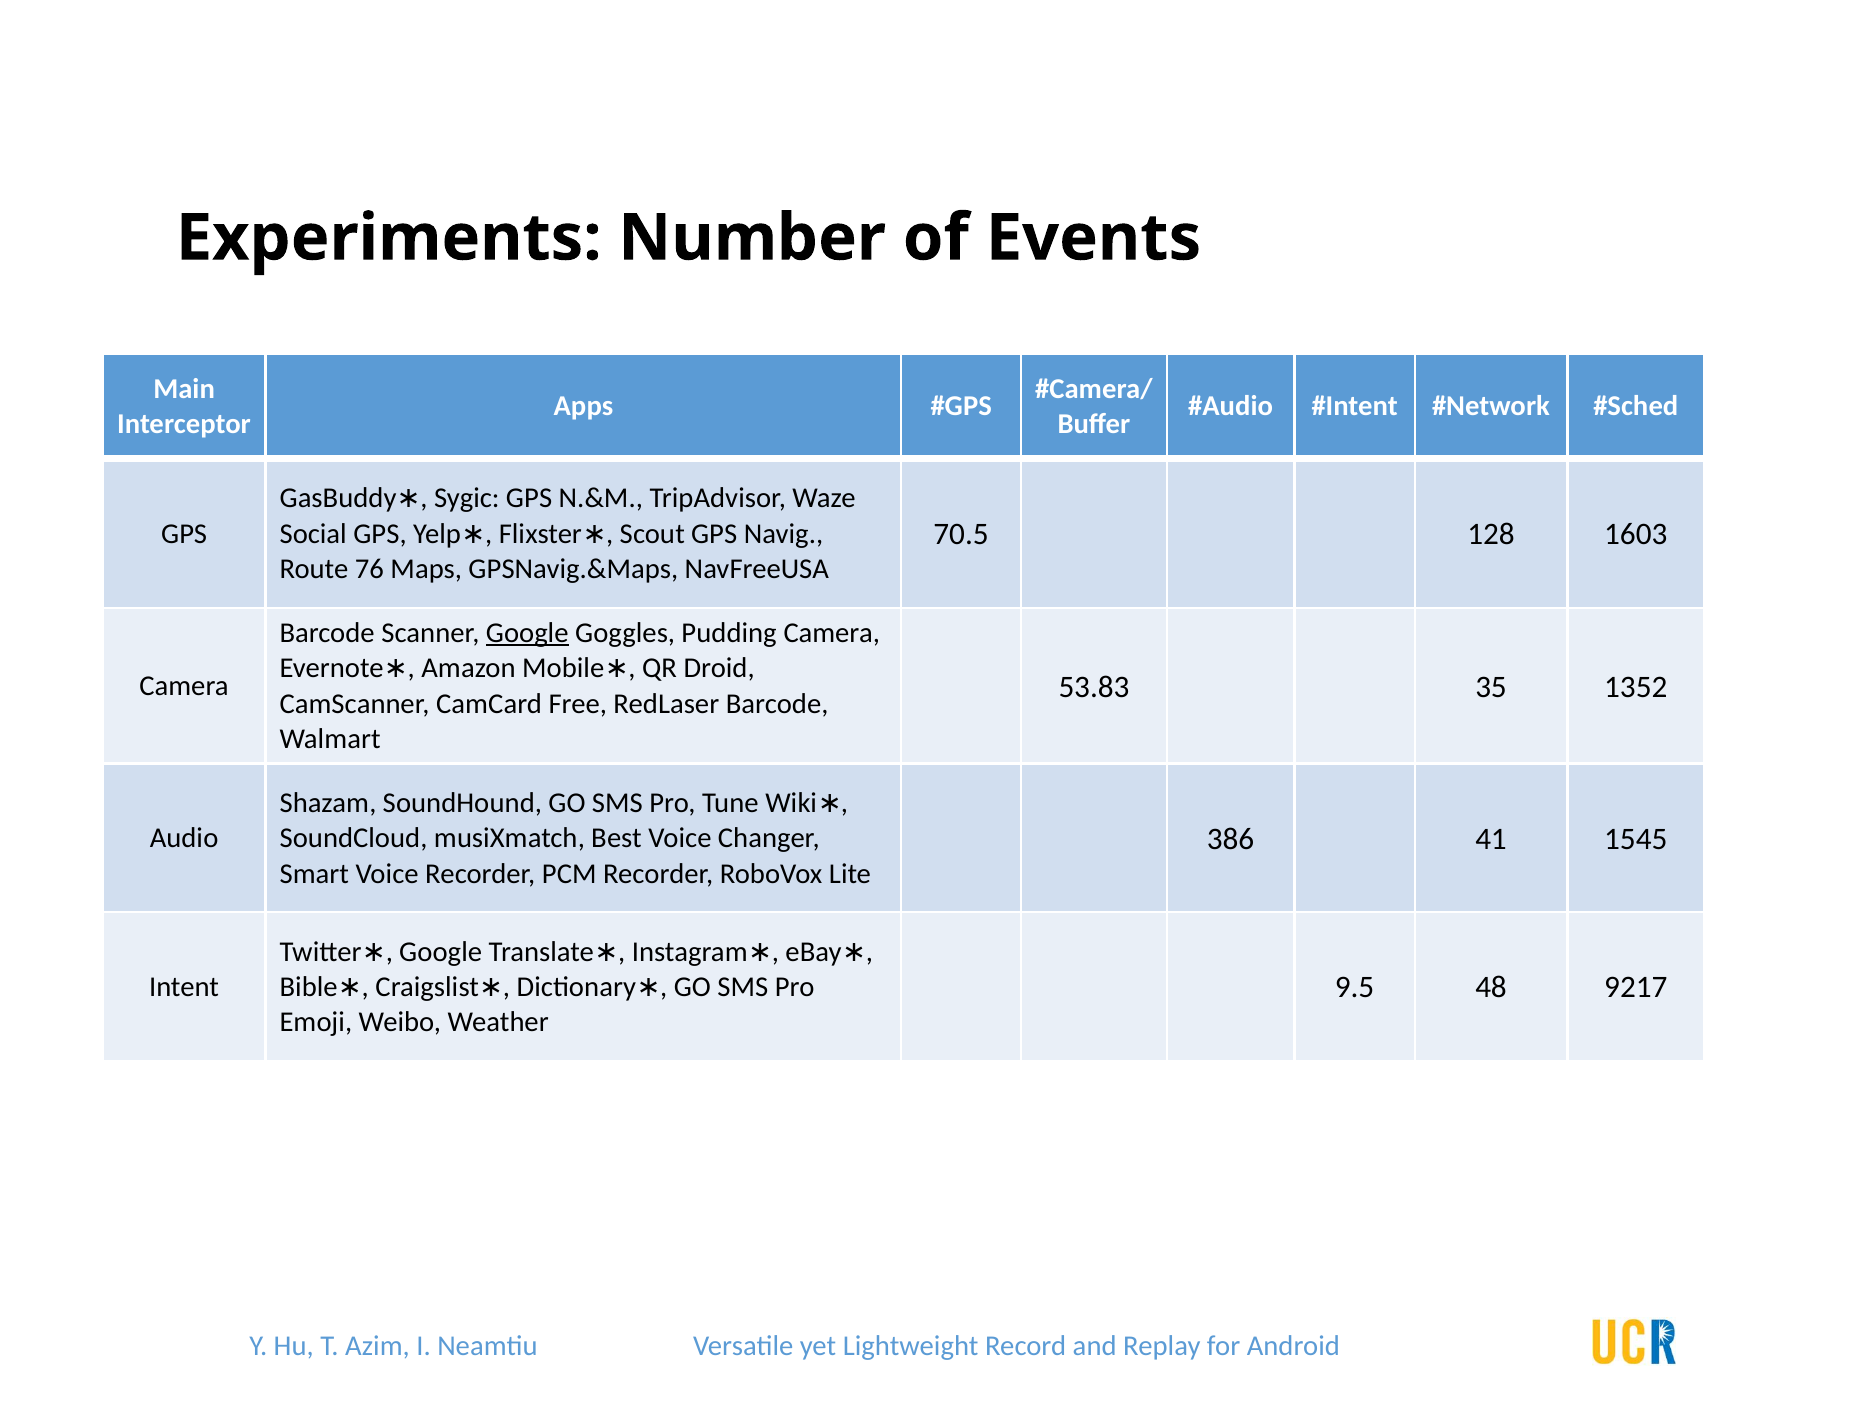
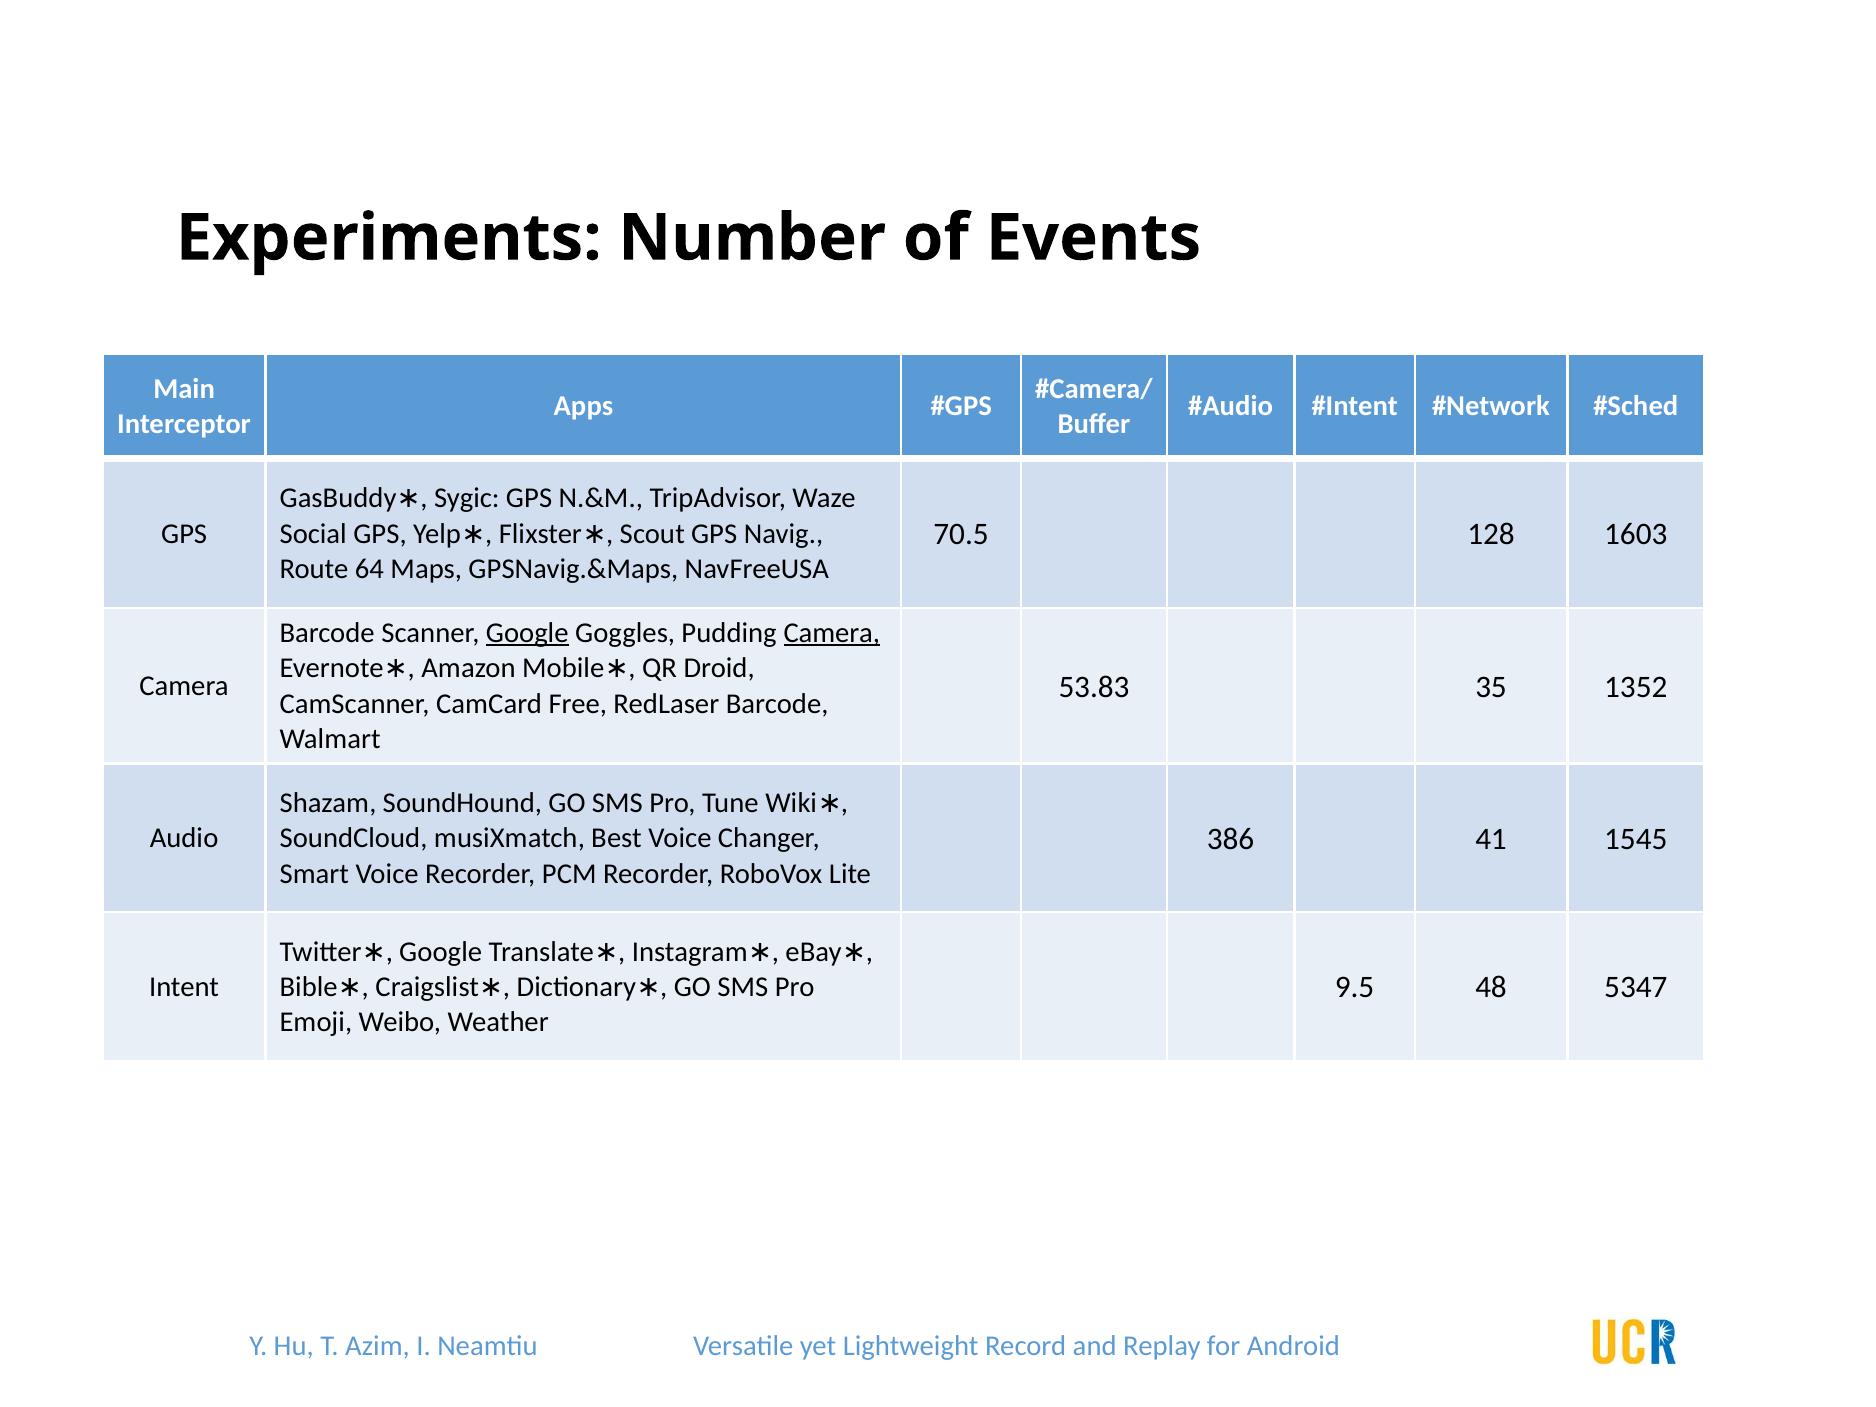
76: 76 -> 64
Camera at (832, 633) underline: none -> present
9217: 9217 -> 5347
